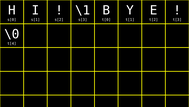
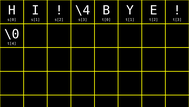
\1: \1 -> \4
